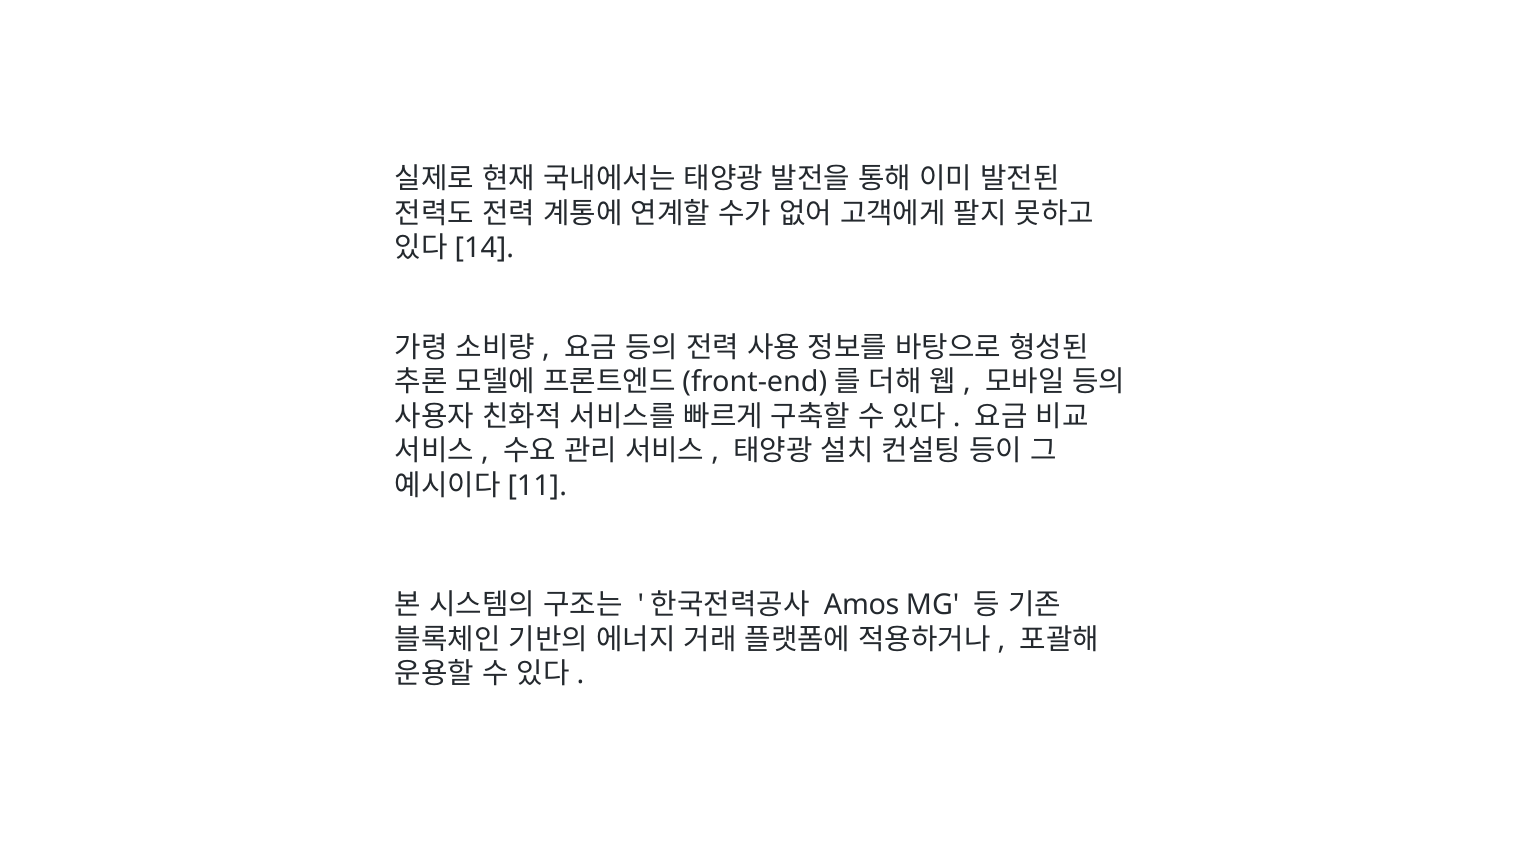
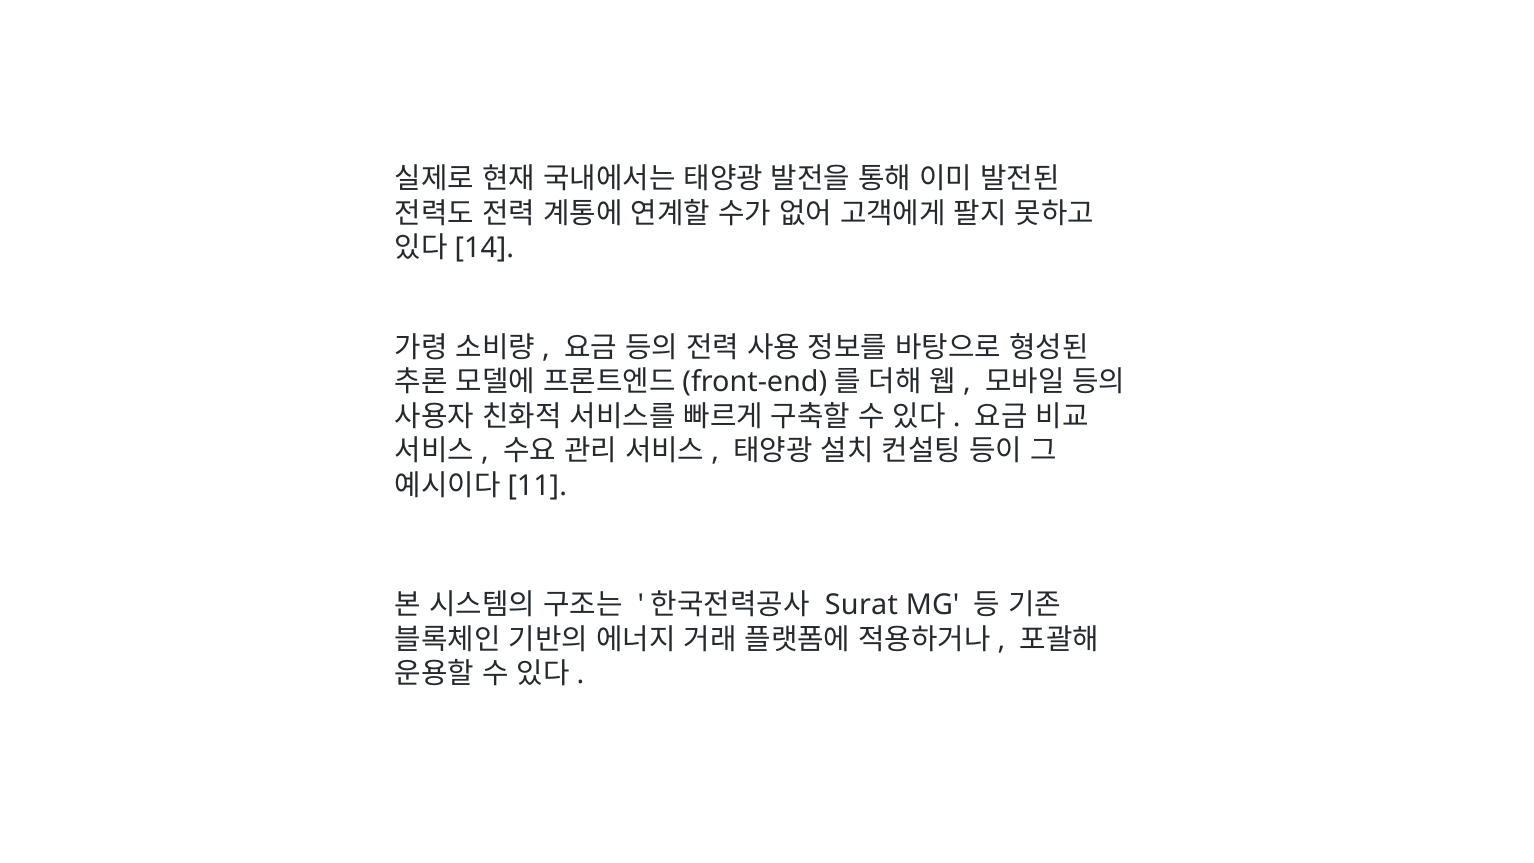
Amos: Amos -> Surat
